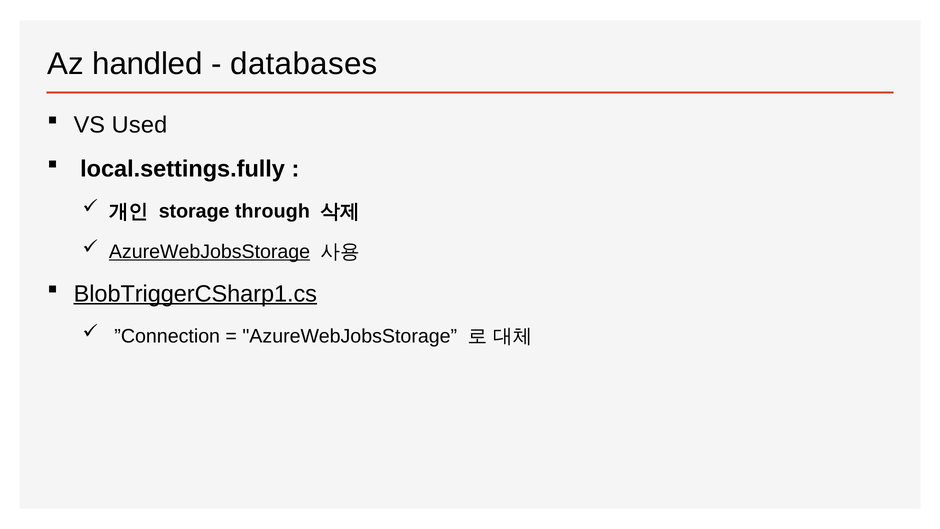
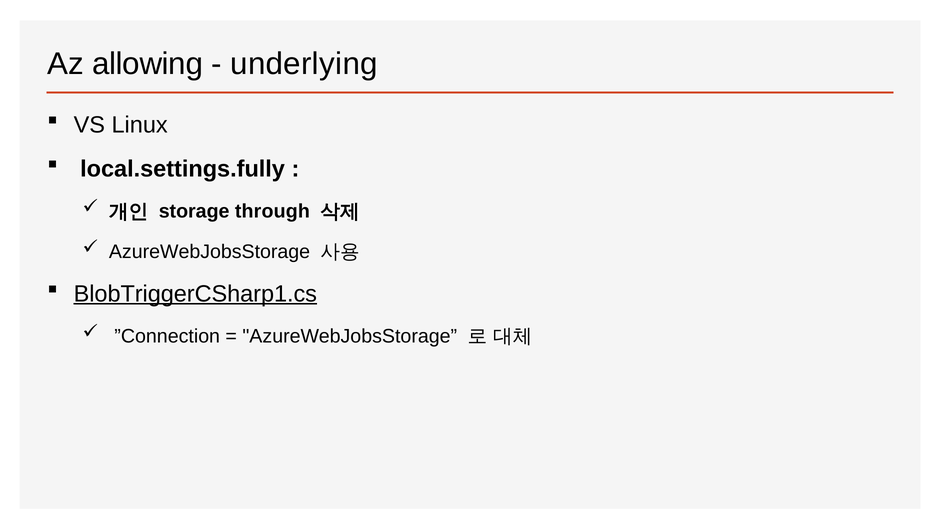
handled: handled -> allowing
databases: databases -> underlying
Used: Used -> Linux
AzureWebJobsStorage at (210, 252) underline: present -> none
